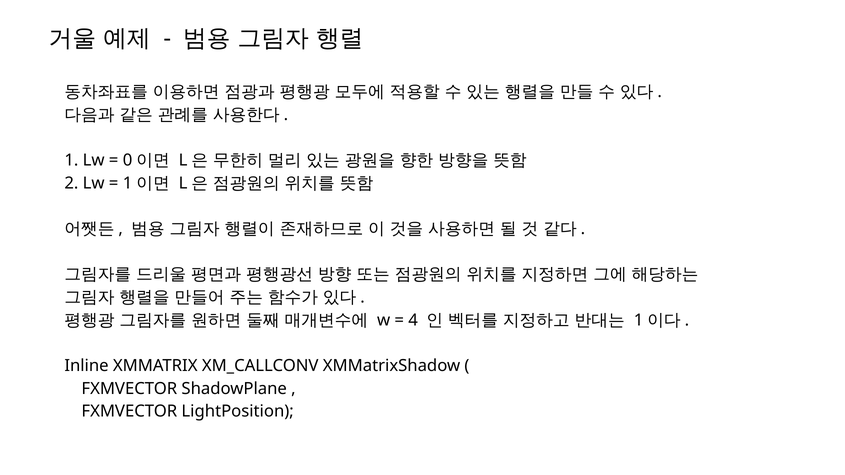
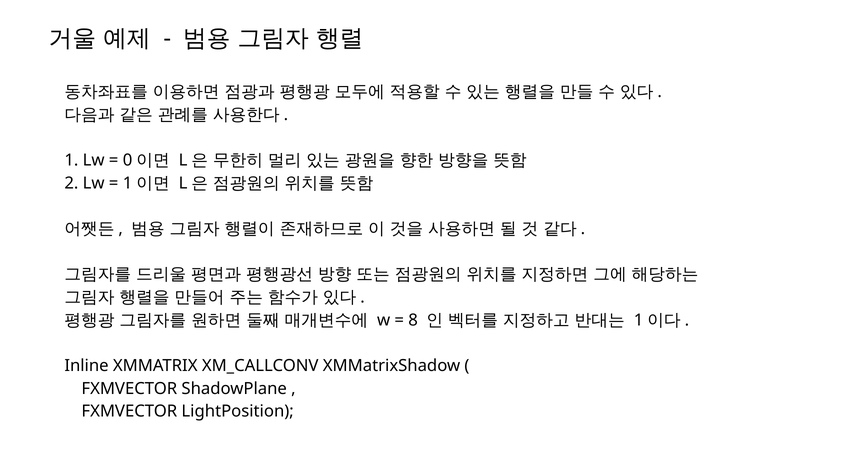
4: 4 -> 8
